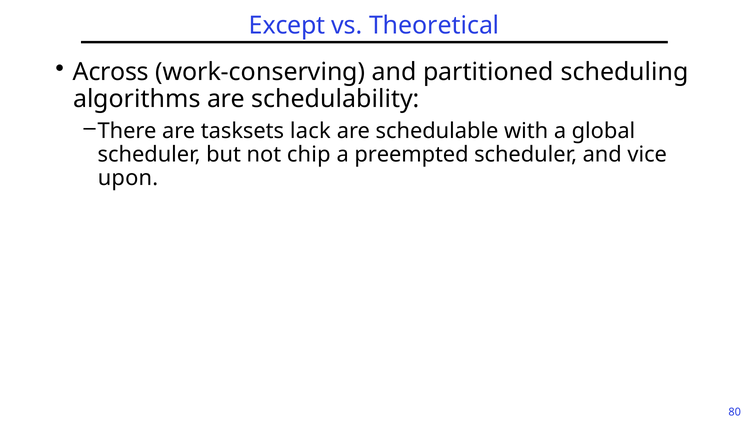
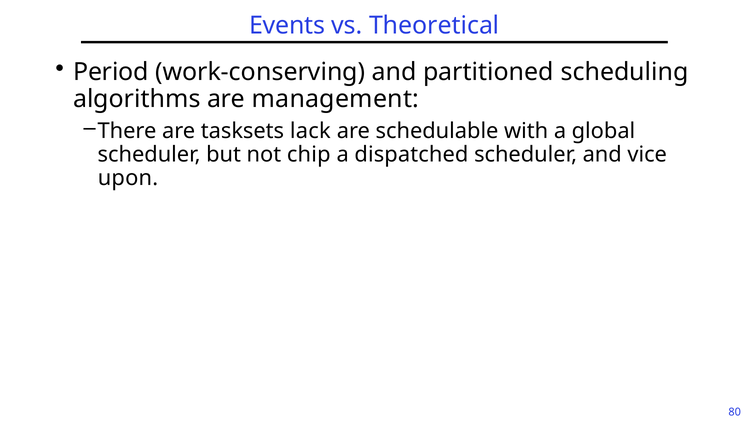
Except: Except -> Events
Across: Across -> Period
schedulability: schedulability -> management
preempted: preempted -> dispatched
